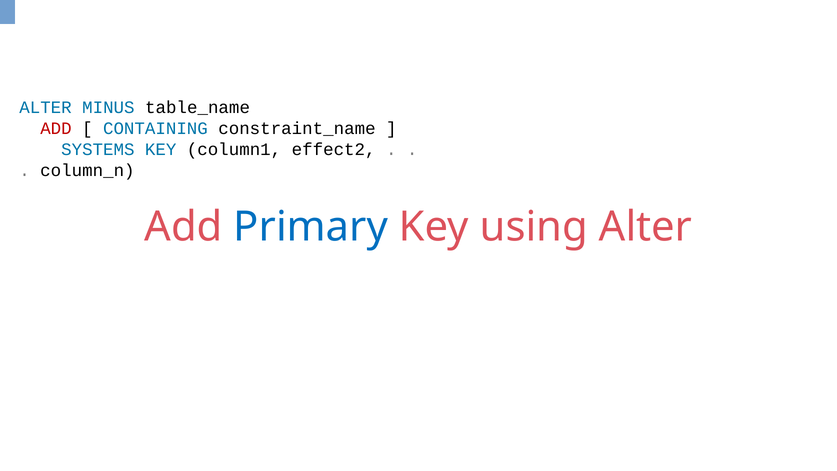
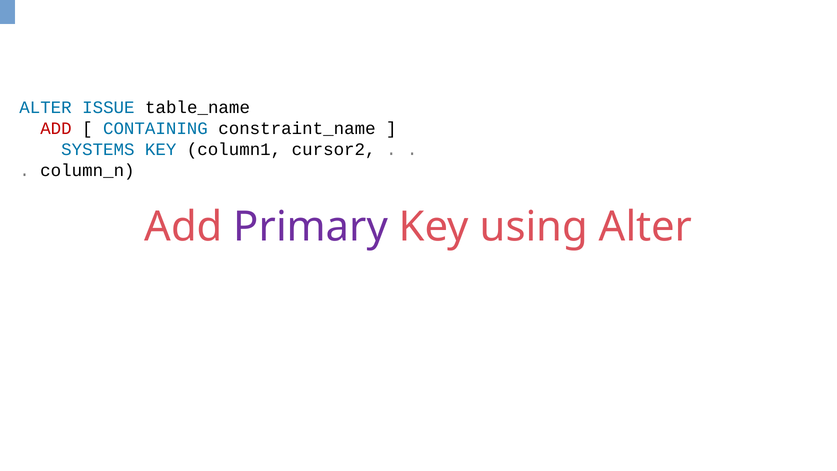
MINUS: MINUS -> ISSUE
effect2: effect2 -> cursor2
Primary colour: blue -> purple
